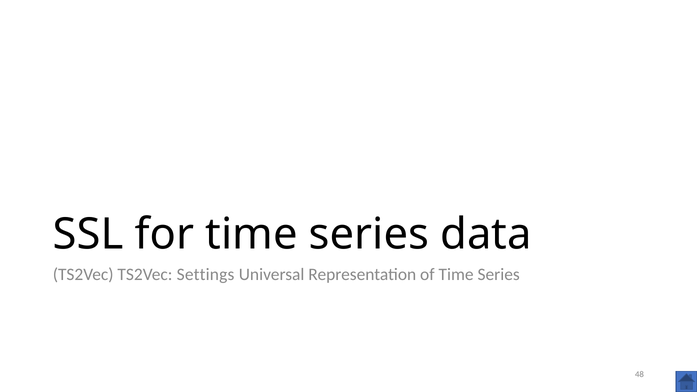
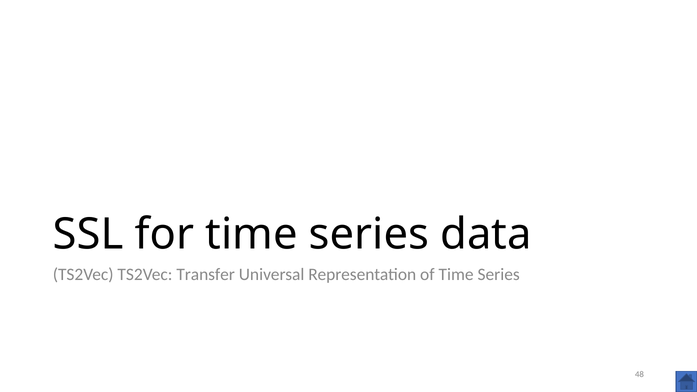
Settings: Settings -> Transfer
